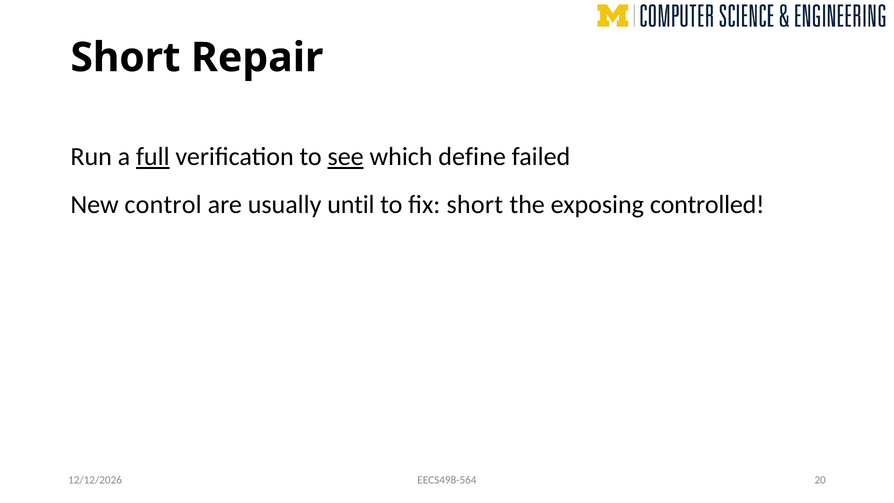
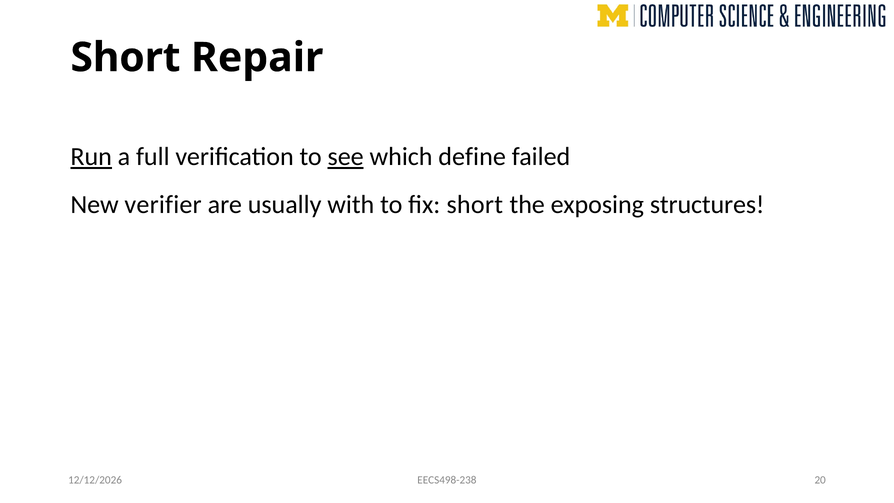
Run underline: none -> present
full underline: present -> none
control: control -> verifier
until: until -> with
controlled: controlled -> structures
EECS498-564: EECS498-564 -> EECS498-238
